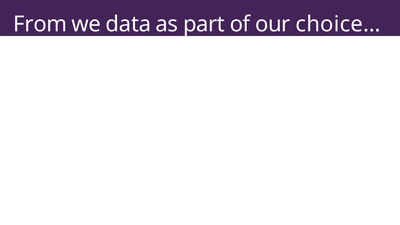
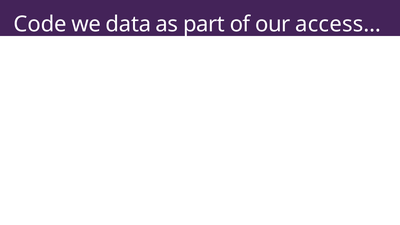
From: From -> Code
choice…: choice… -> access…
